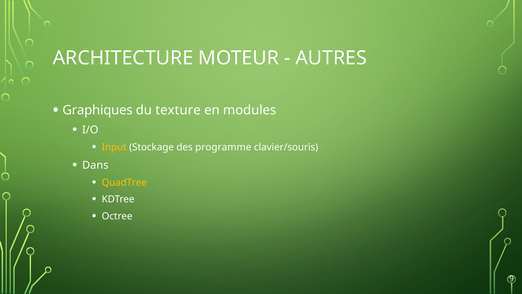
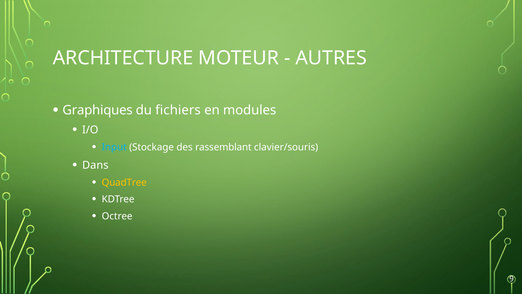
texture: texture -> fichiers
Input colour: yellow -> light blue
programme: programme -> rassemblant
